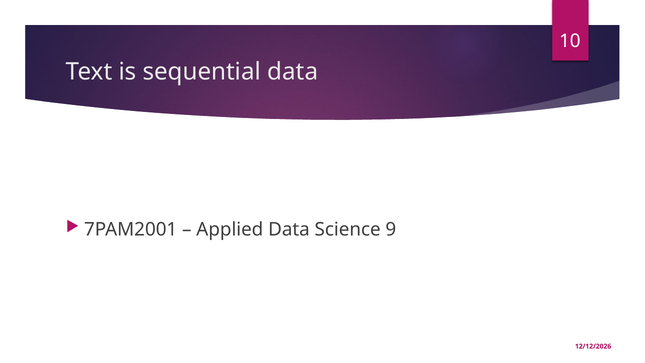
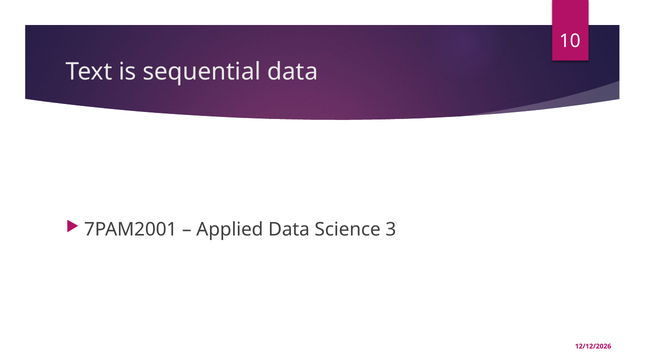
9: 9 -> 3
